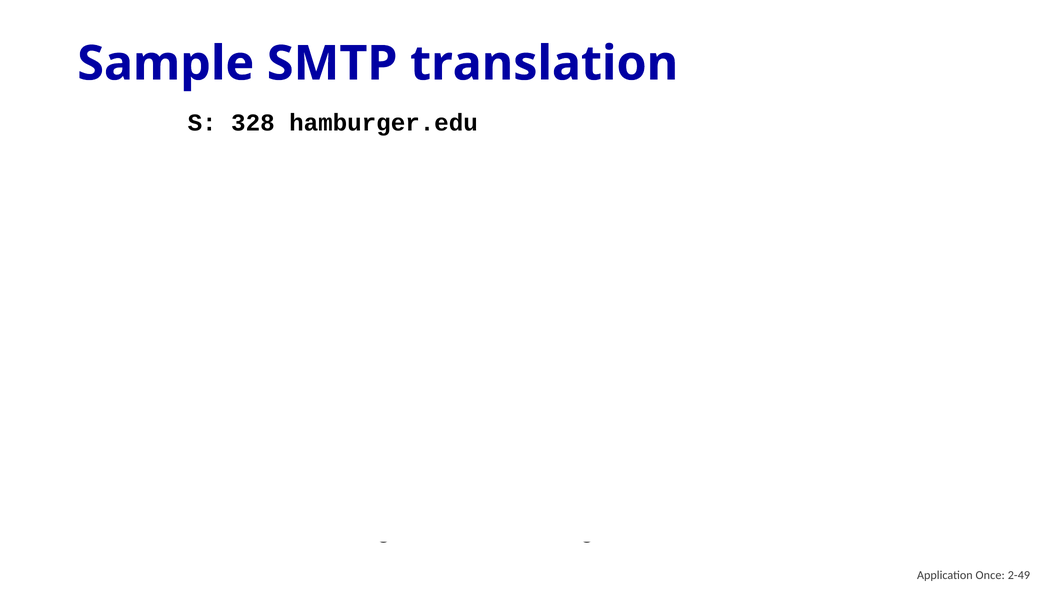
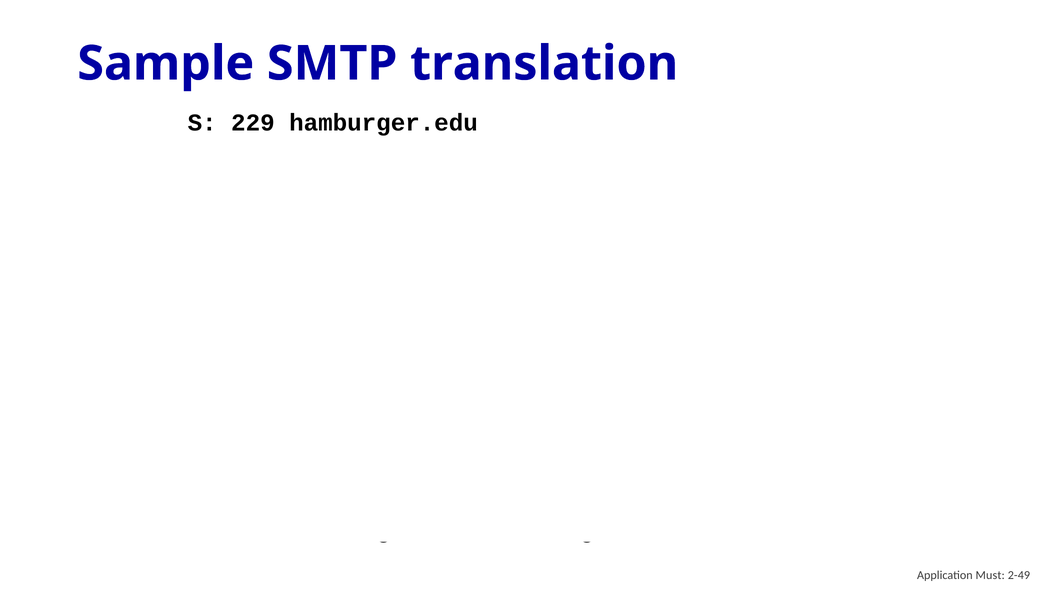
328: 328 -> 229
Once: Once -> Must
